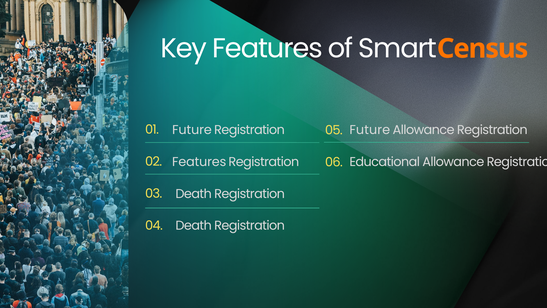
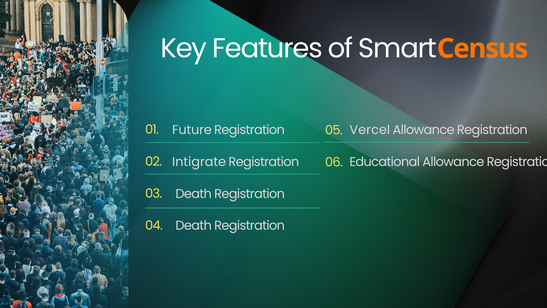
Future at (370, 130): Future -> Vercel
Features at (199, 162): Features -> Intigrate
